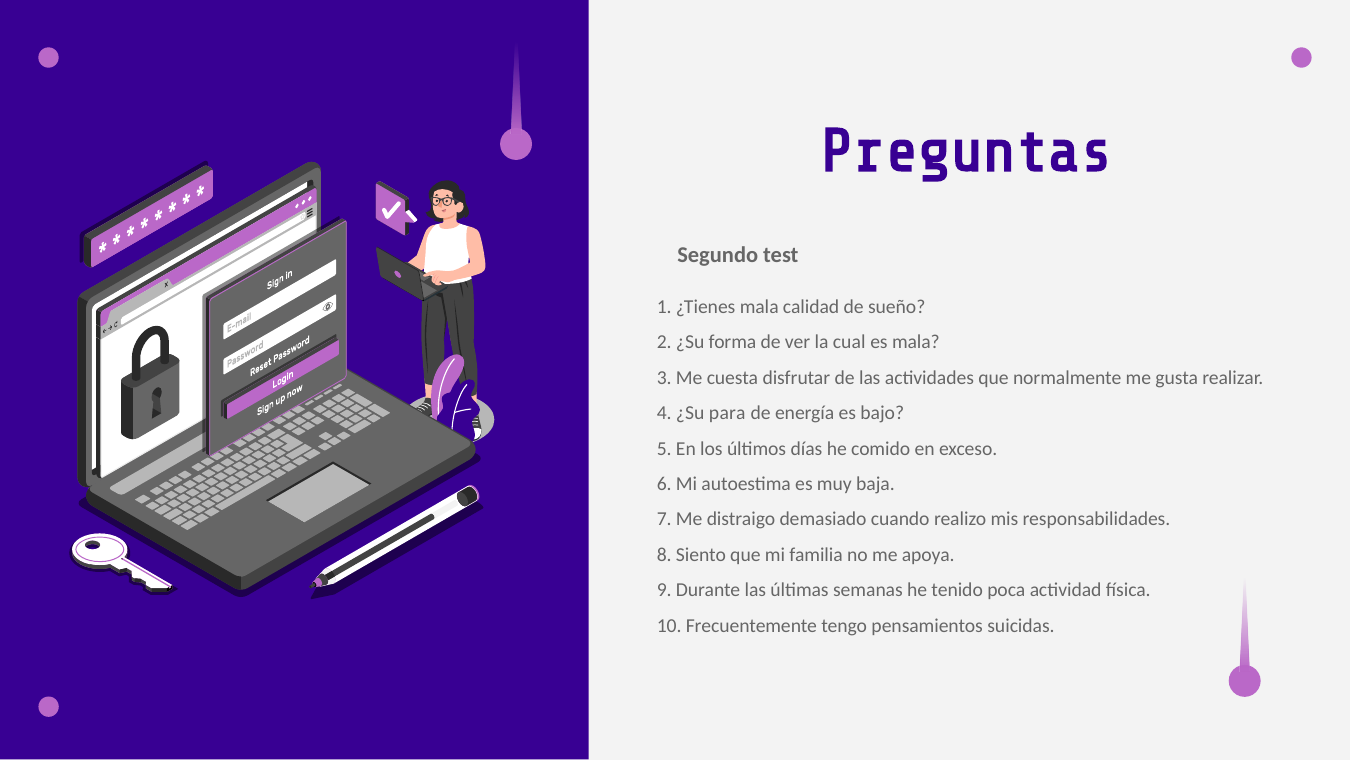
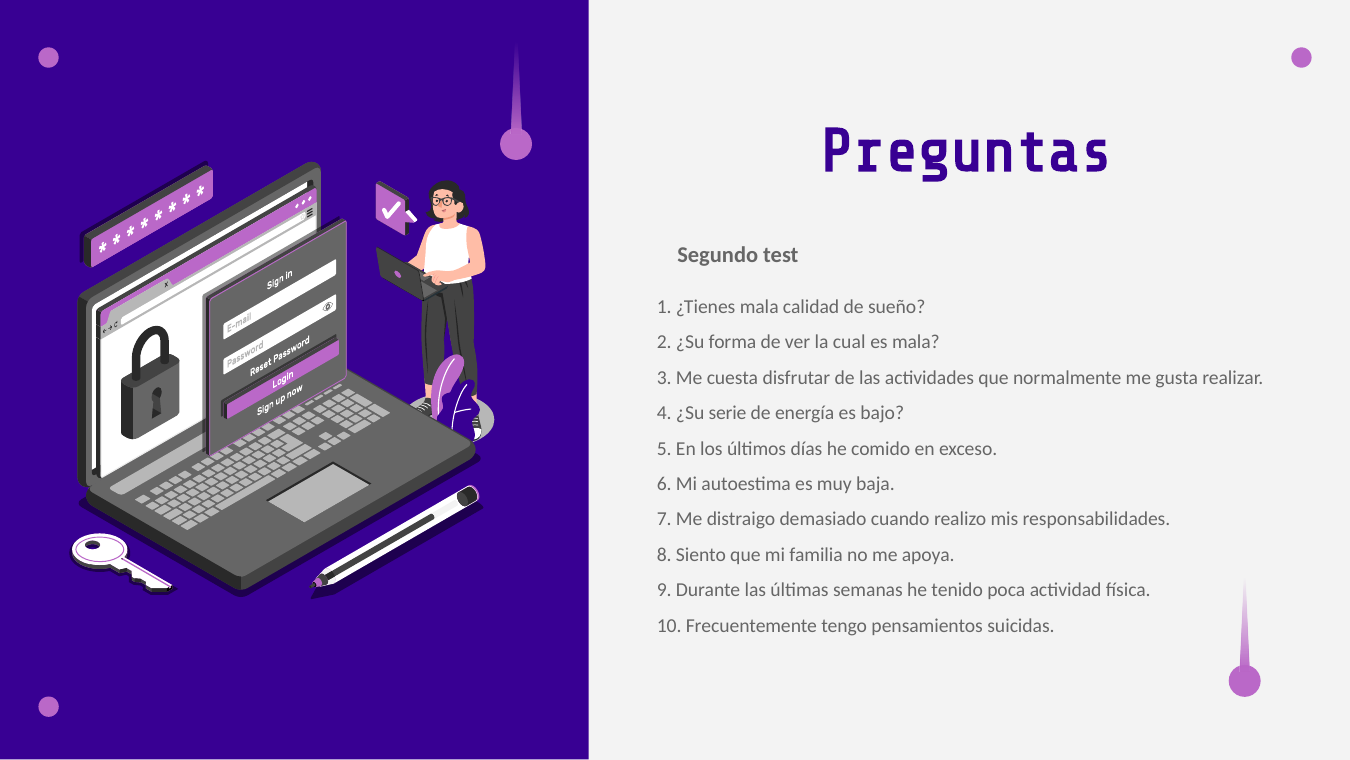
para: para -> serie
